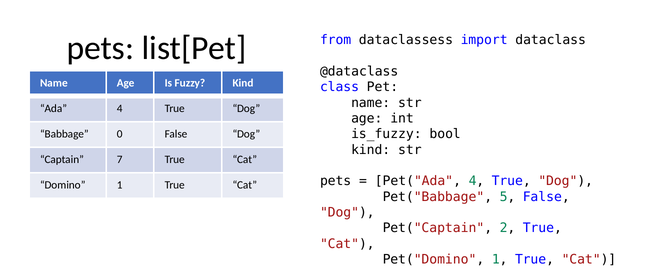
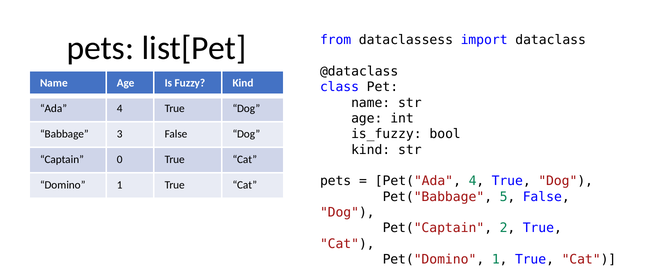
0: 0 -> 3
7: 7 -> 0
